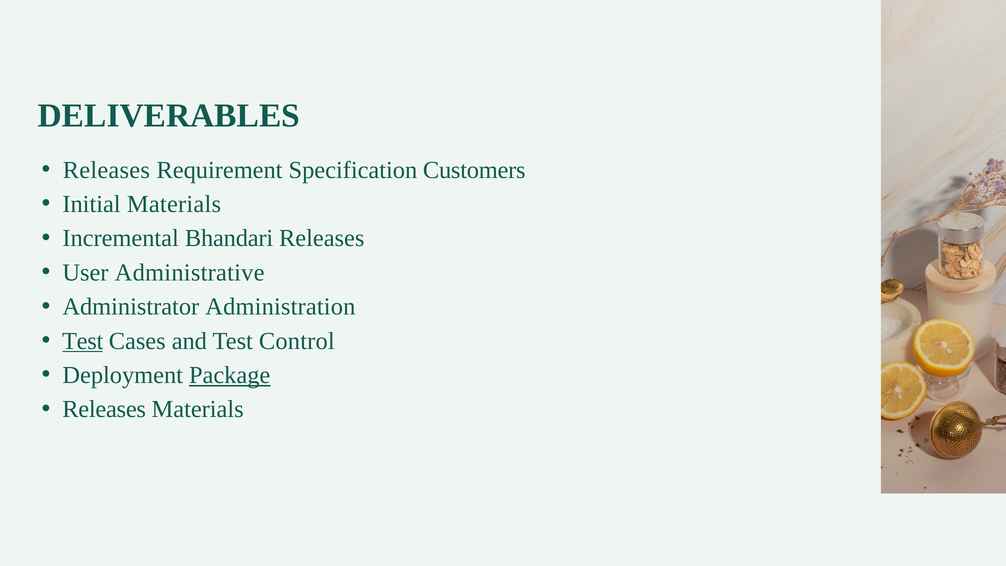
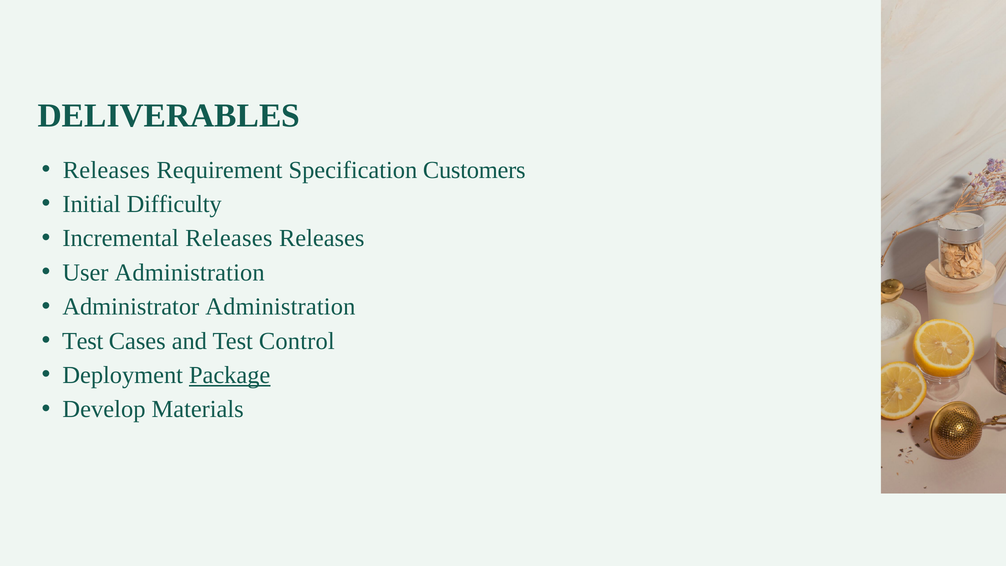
Initial Materials: Materials -> Difficulty
Incremental Bhandari: Bhandari -> Releases
User Administrative: Administrative -> Administration
Test at (83, 341) underline: present -> none
Releases at (104, 409): Releases -> Develop
